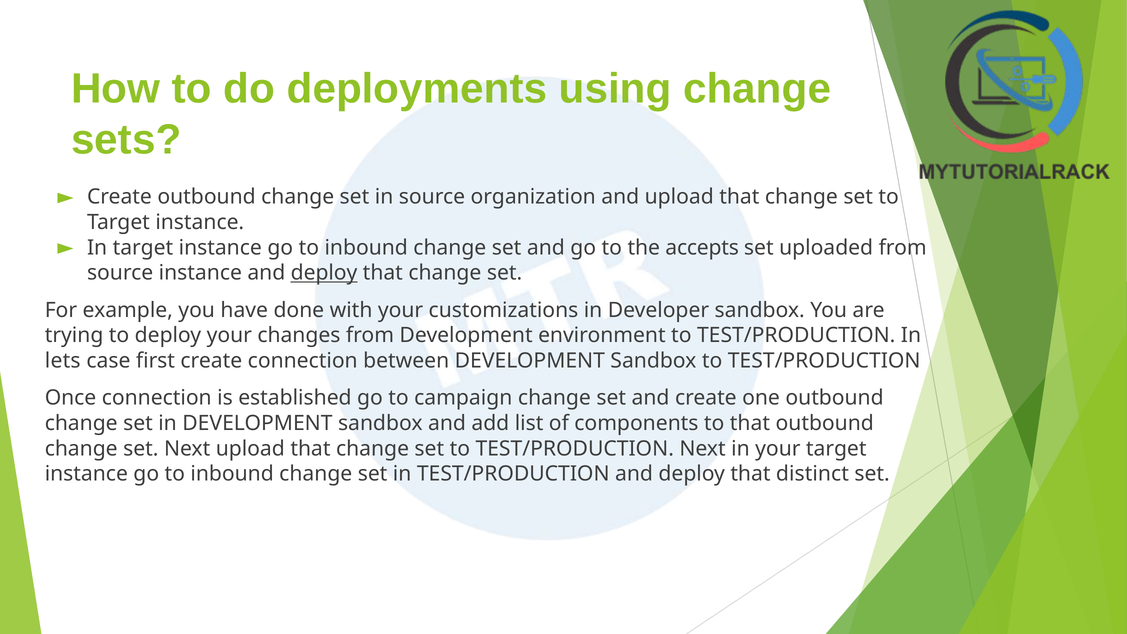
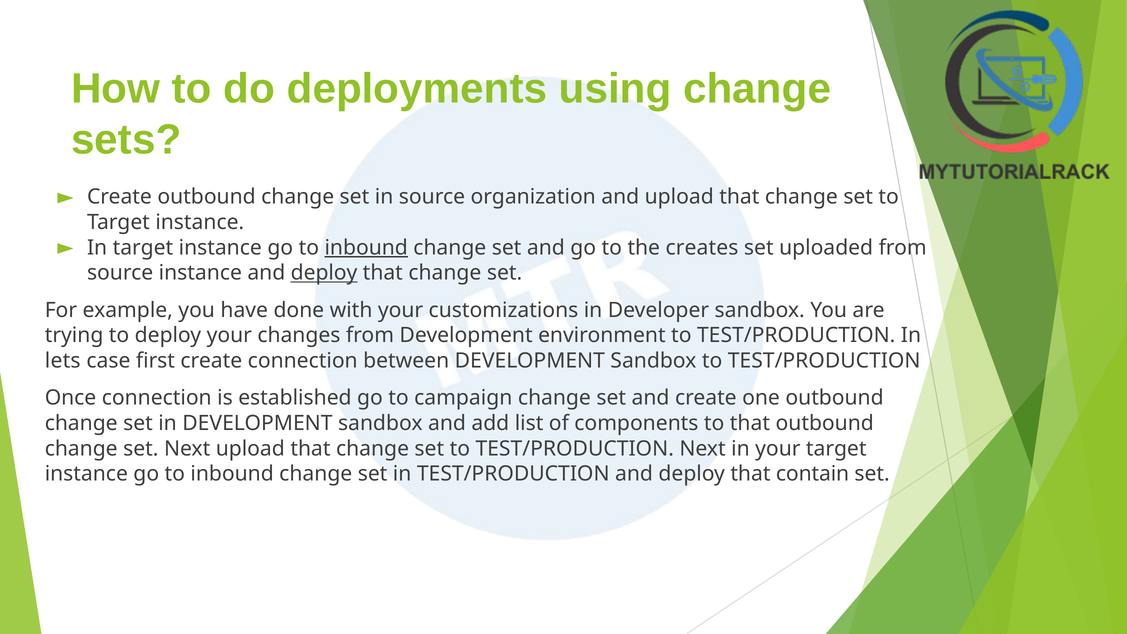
inbound at (366, 248) underline: none -> present
accepts: accepts -> creates
distinct: distinct -> contain
